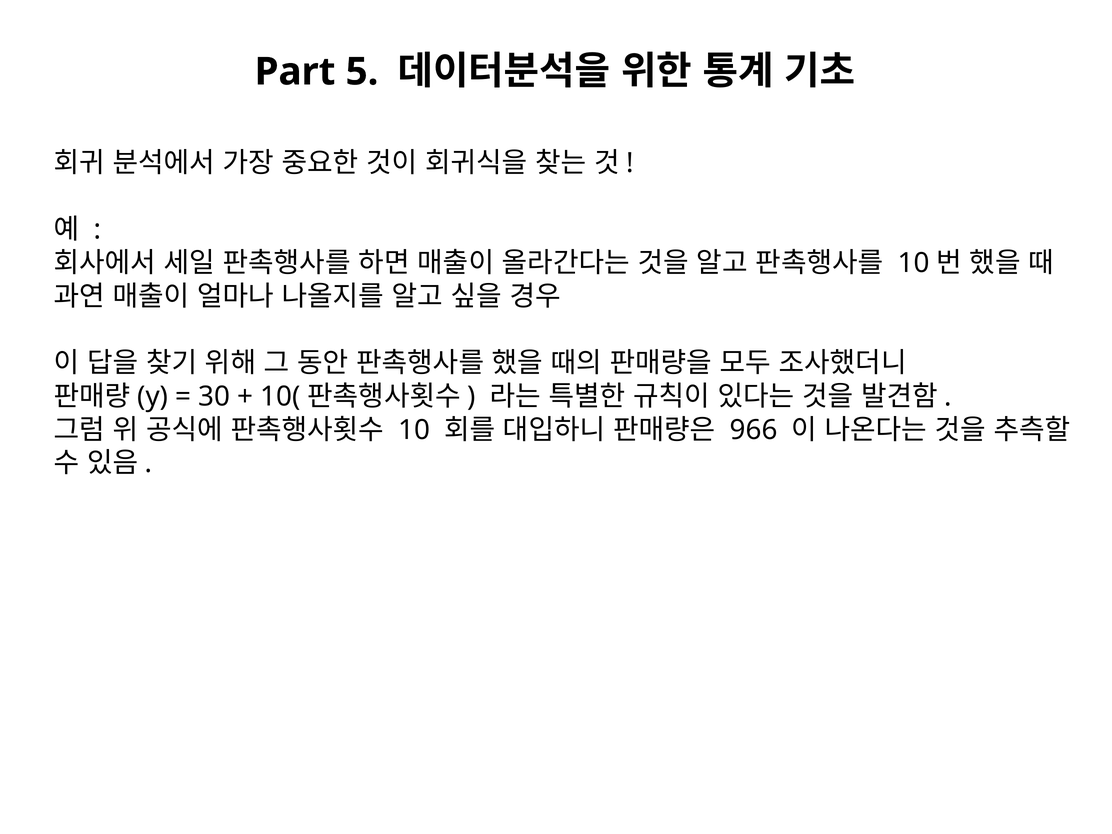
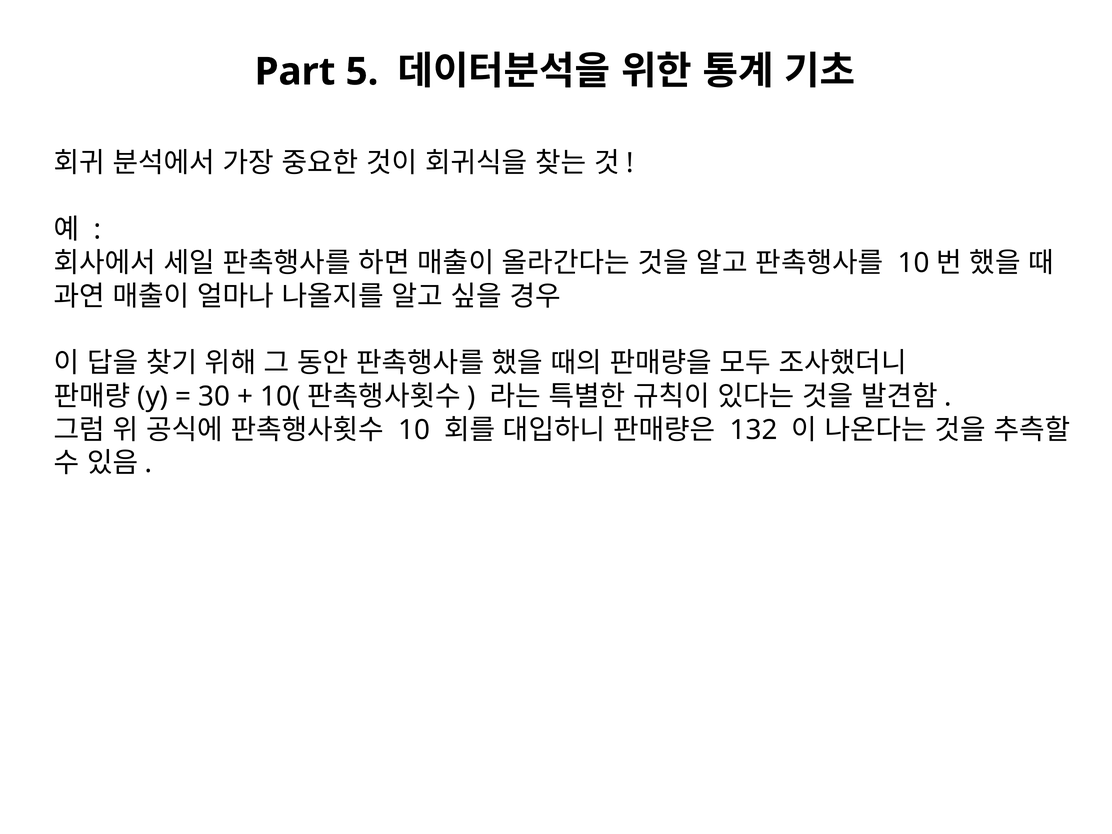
966: 966 -> 132
